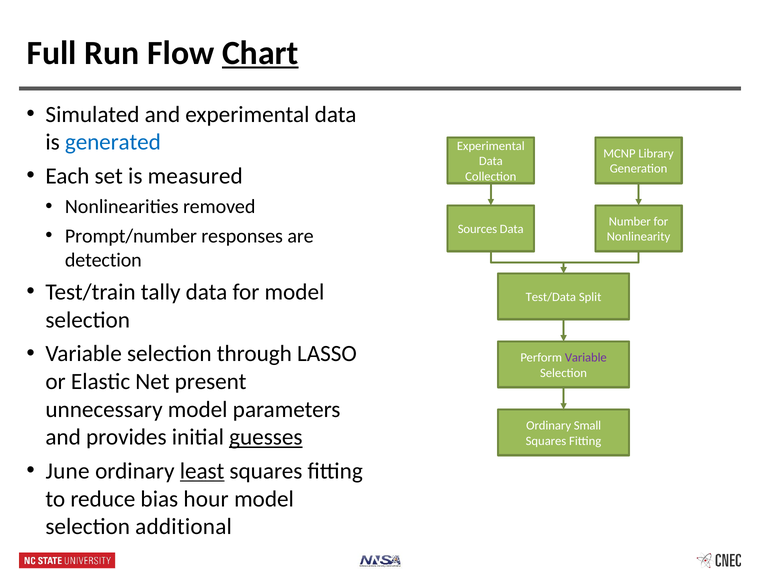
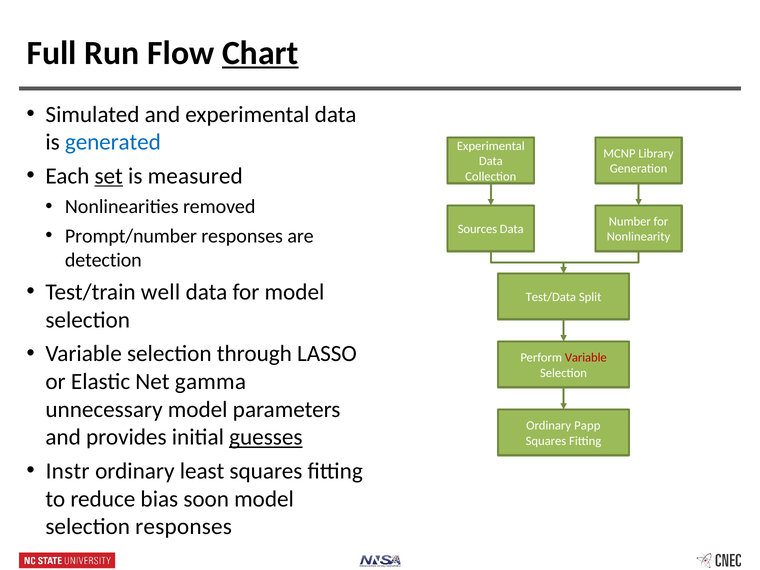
set underline: none -> present
tally: tally -> well
Variable at (586, 358) colour: purple -> red
present: present -> gamma
Small: Small -> Papp
June: June -> Instr
least underline: present -> none
hour: hour -> soon
selection additional: additional -> responses
